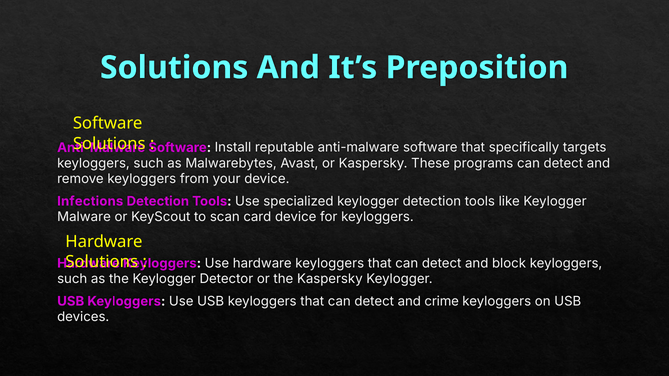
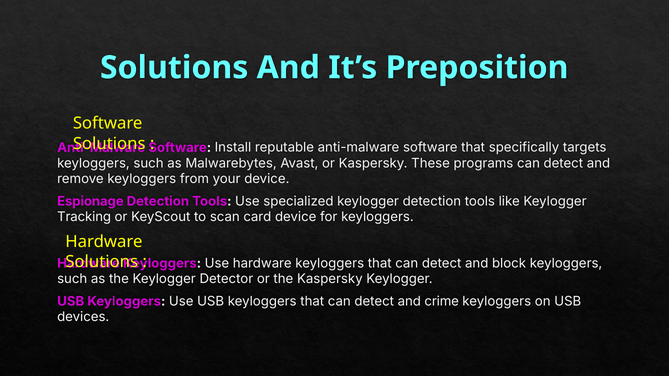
Infections: Infections -> Espionage
Malware: Malware -> Tracking
